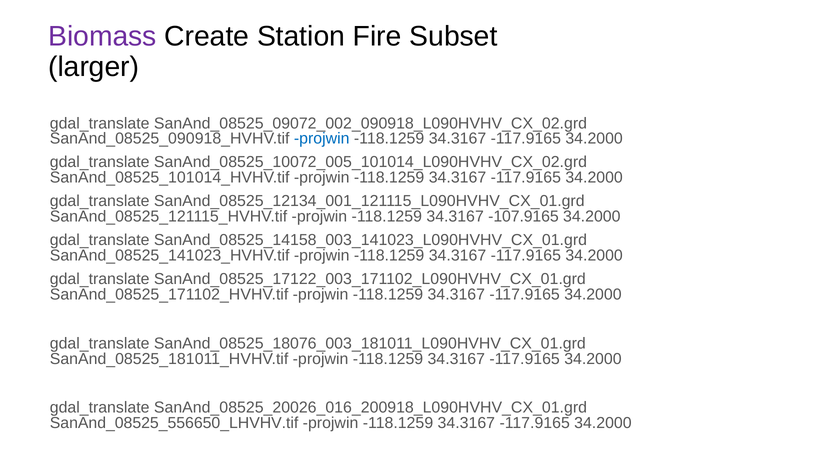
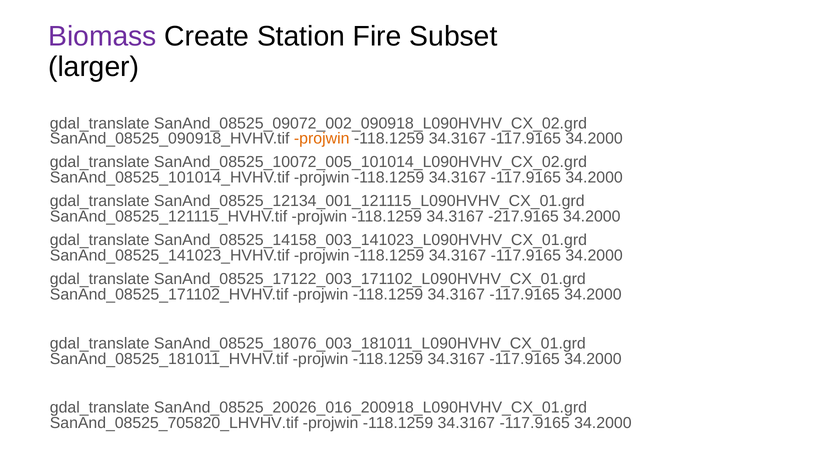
projwin at (322, 139) colour: blue -> orange
-107.9165: -107.9165 -> -217.9165
SanAnd_08525_556650_LHVHV.tif: SanAnd_08525_556650_LHVHV.tif -> SanAnd_08525_705820_LHVHV.tif
